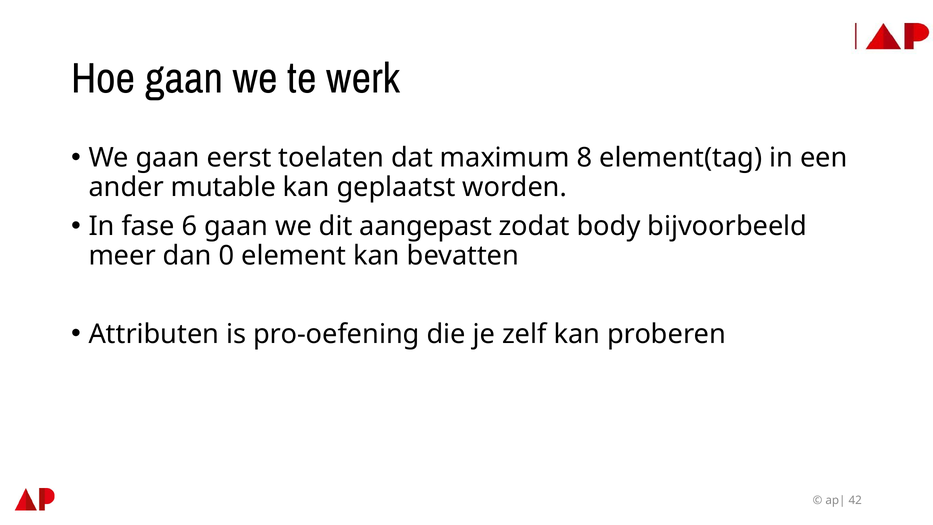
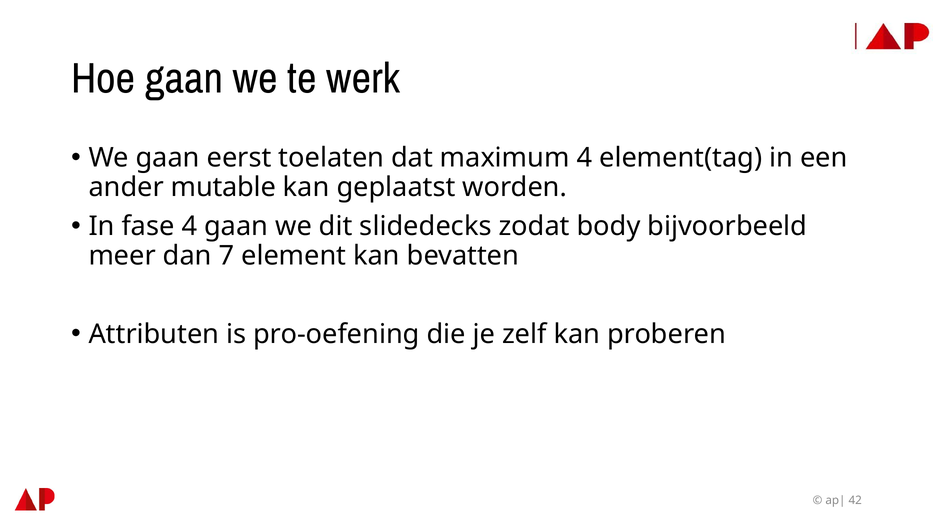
maximum 8: 8 -> 4
fase 6: 6 -> 4
aangepast: aangepast -> slidedecks
0: 0 -> 7
